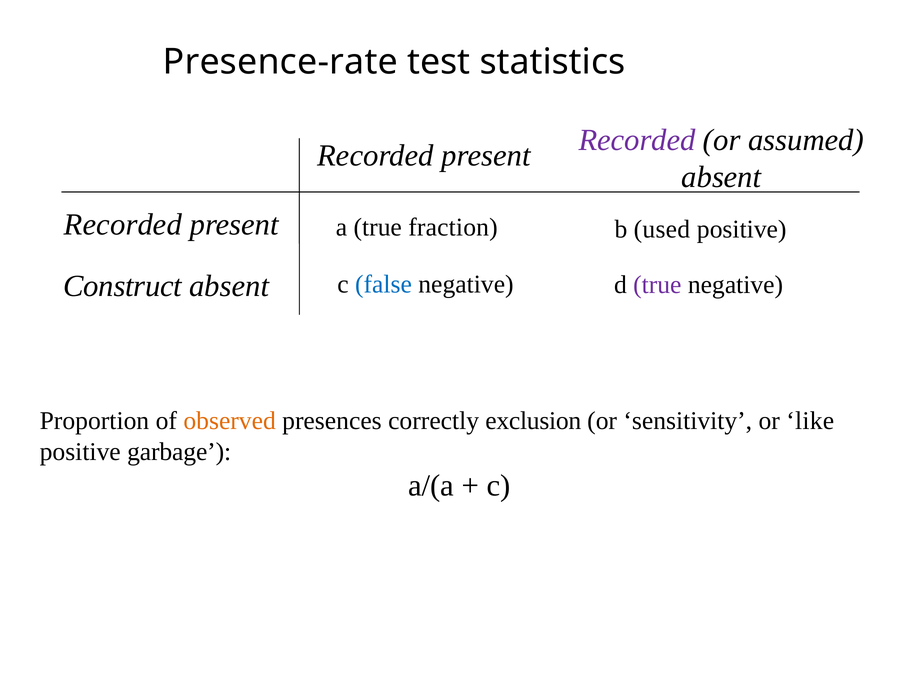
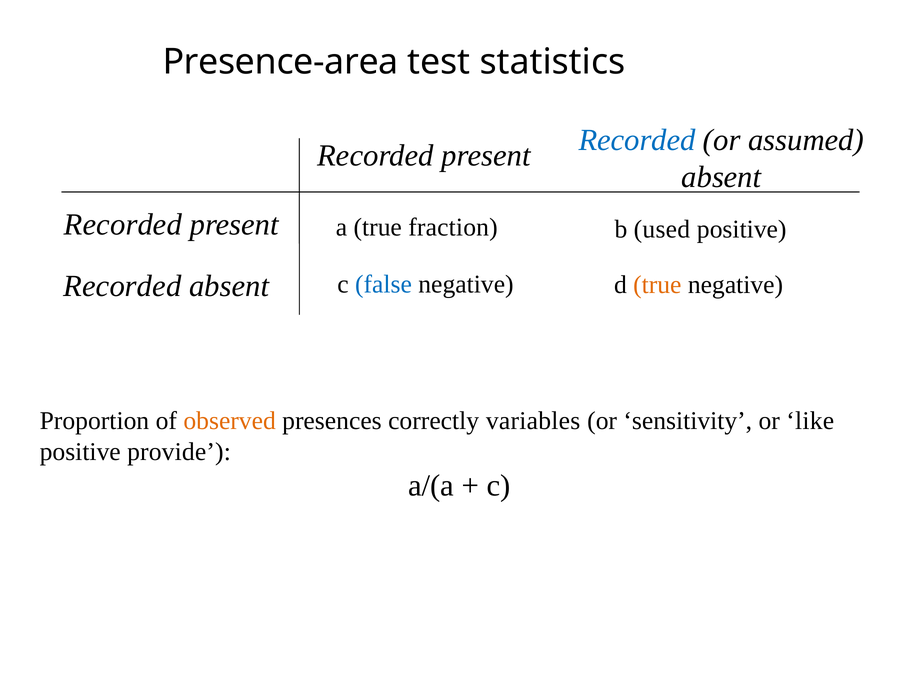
Presence-rate: Presence-rate -> Presence-area
Recorded at (637, 140) colour: purple -> blue
Construct at (123, 286): Construct -> Recorded
true at (657, 285) colour: purple -> orange
exclusion: exclusion -> variables
garbage: garbage -> provide
